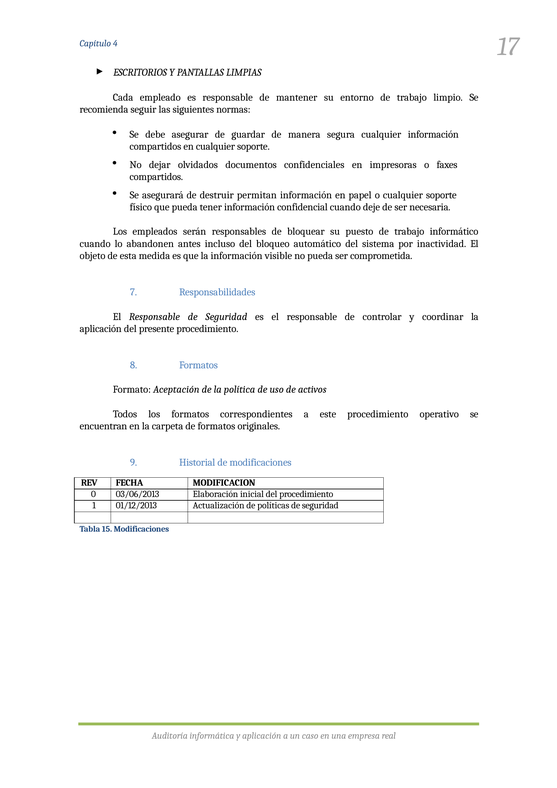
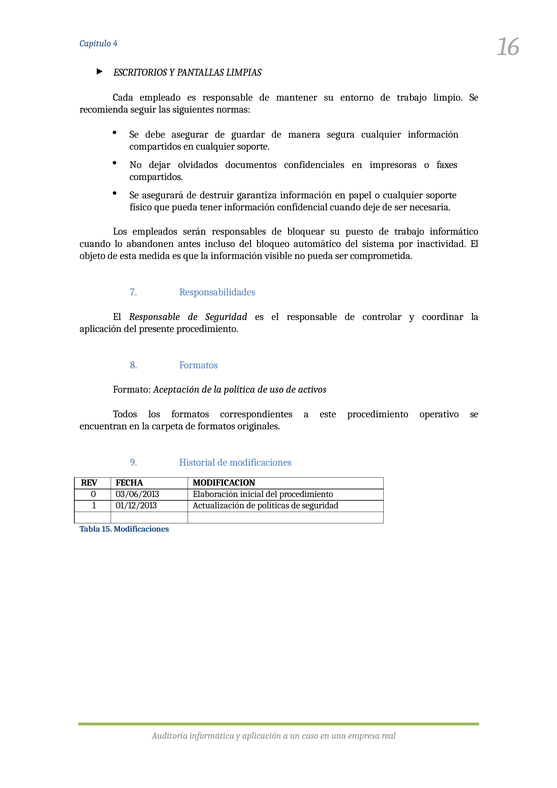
17: 17 -> 16
permitan: permitan -> garantiza
